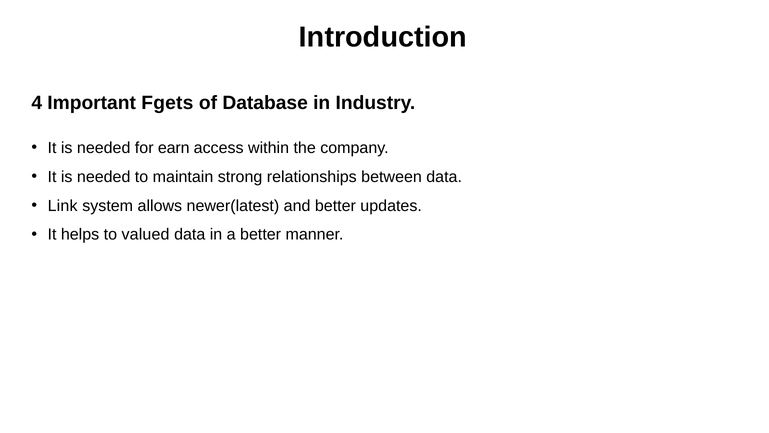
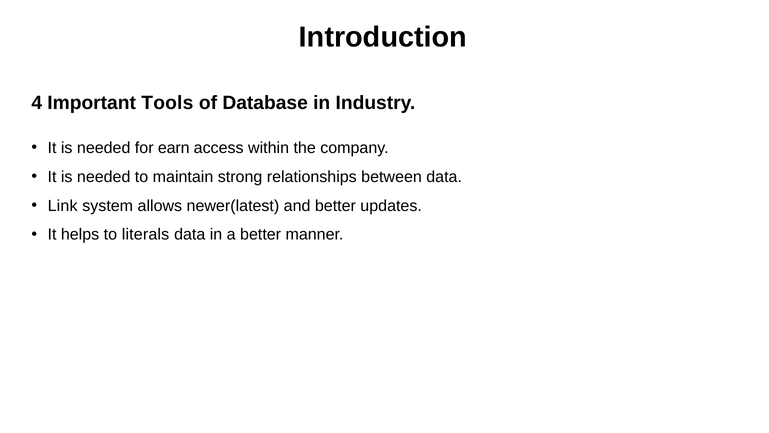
Fgets: Fgets -> Tools
valued: valued -> literals
